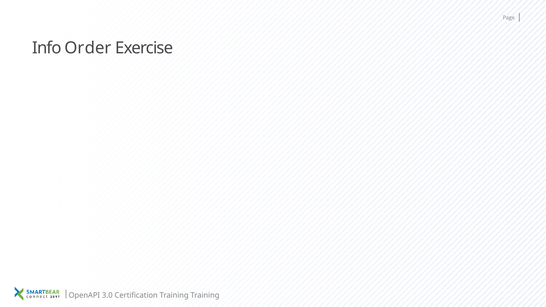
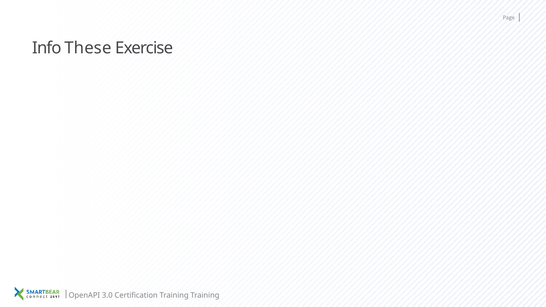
Order: Order -> These
